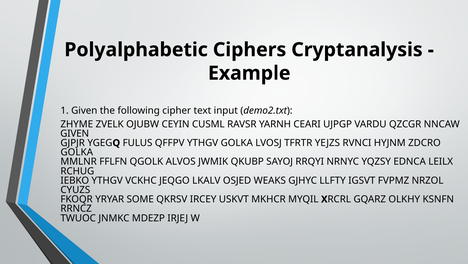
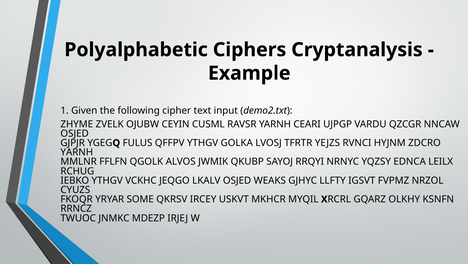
GIVEN at (75, 133): GIVEN -> OSJED
GOLKA at (77, 152): GOLKA -> YARNH
